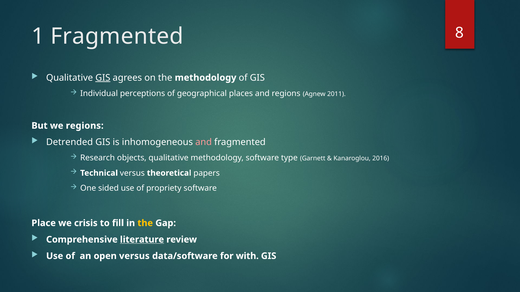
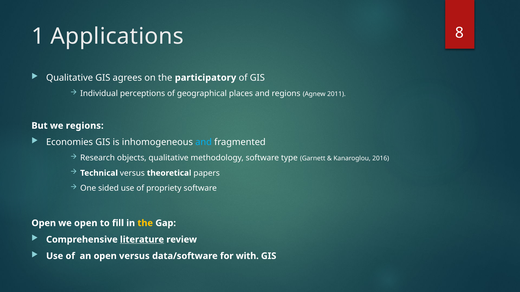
1 Fragmented: Fragmented -> Applications
GIS at (103, 78) underline: present -> none
the methodology: methodology -> participatory
Detrended: Detrended -> Economies
and at (204, 142) colour: pink -> light blue
Place at (44, 223): Place -> Open
we crisis: crisis -> open
